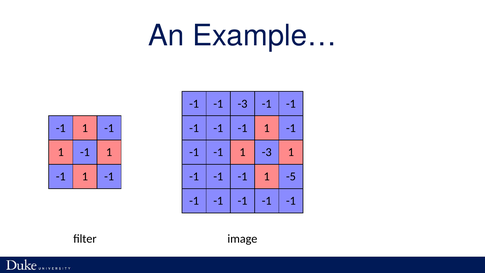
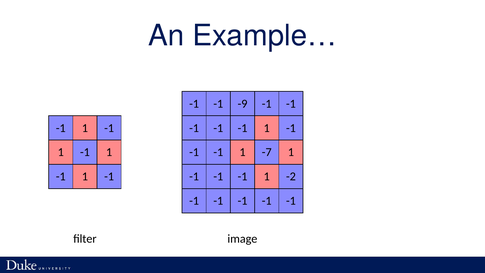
-1 -3: -3 -> -9
1 -3: -3 -> -7
-5: -5 -> -2
